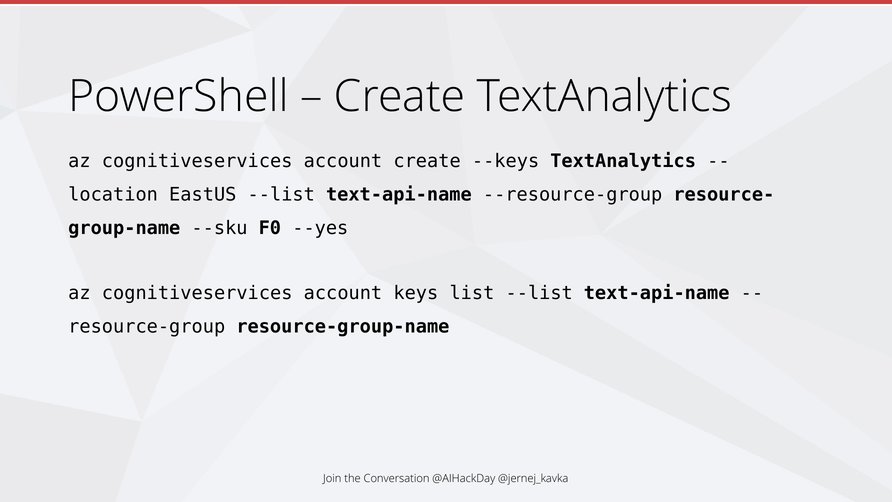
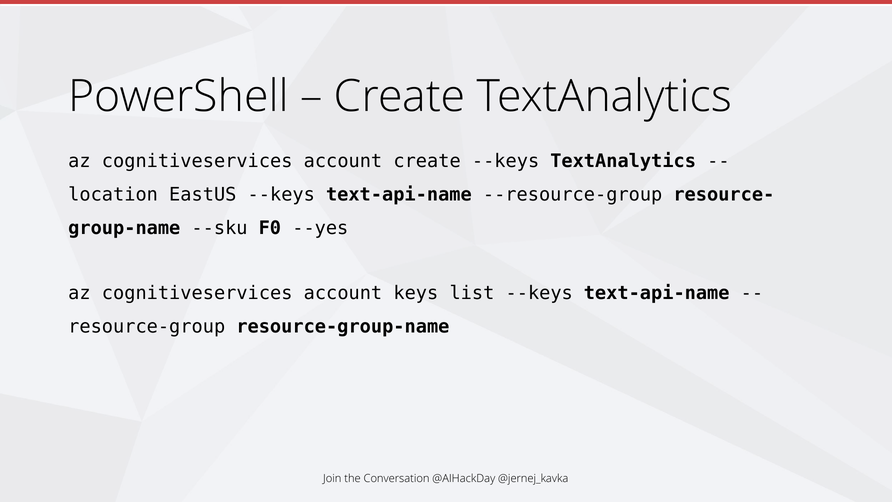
EastUS --list: --list -> --keys
list --list: --list -> --keys
